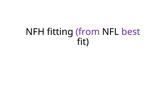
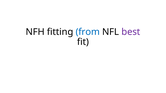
from colour: purple -> blue
